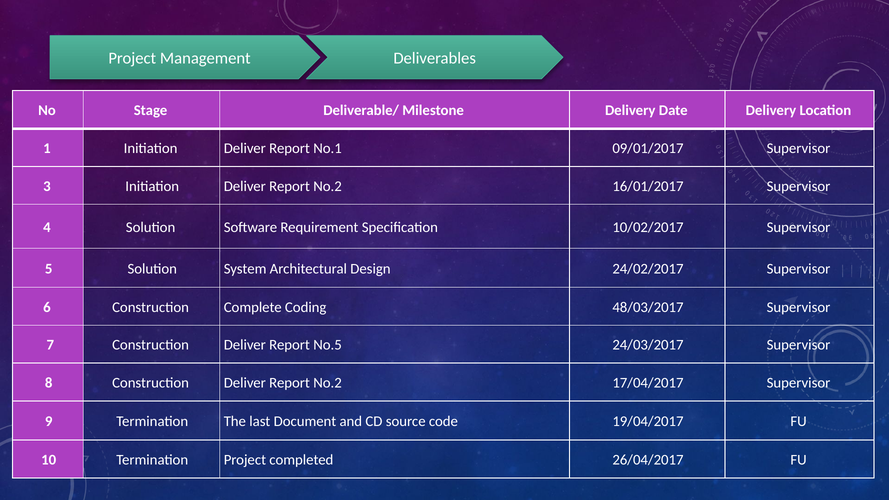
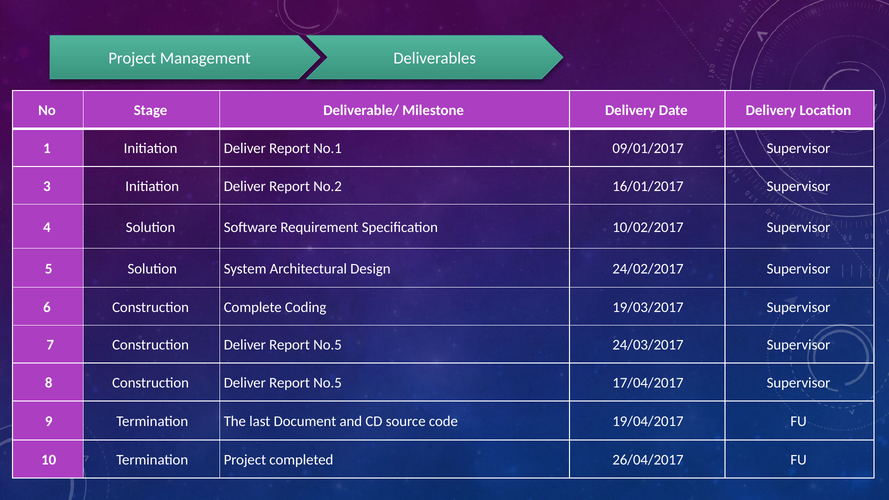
48/03/2017: 48/03/2017 -> 19/03/2017
No.2 at (328, 383): No.2 -> No.5
